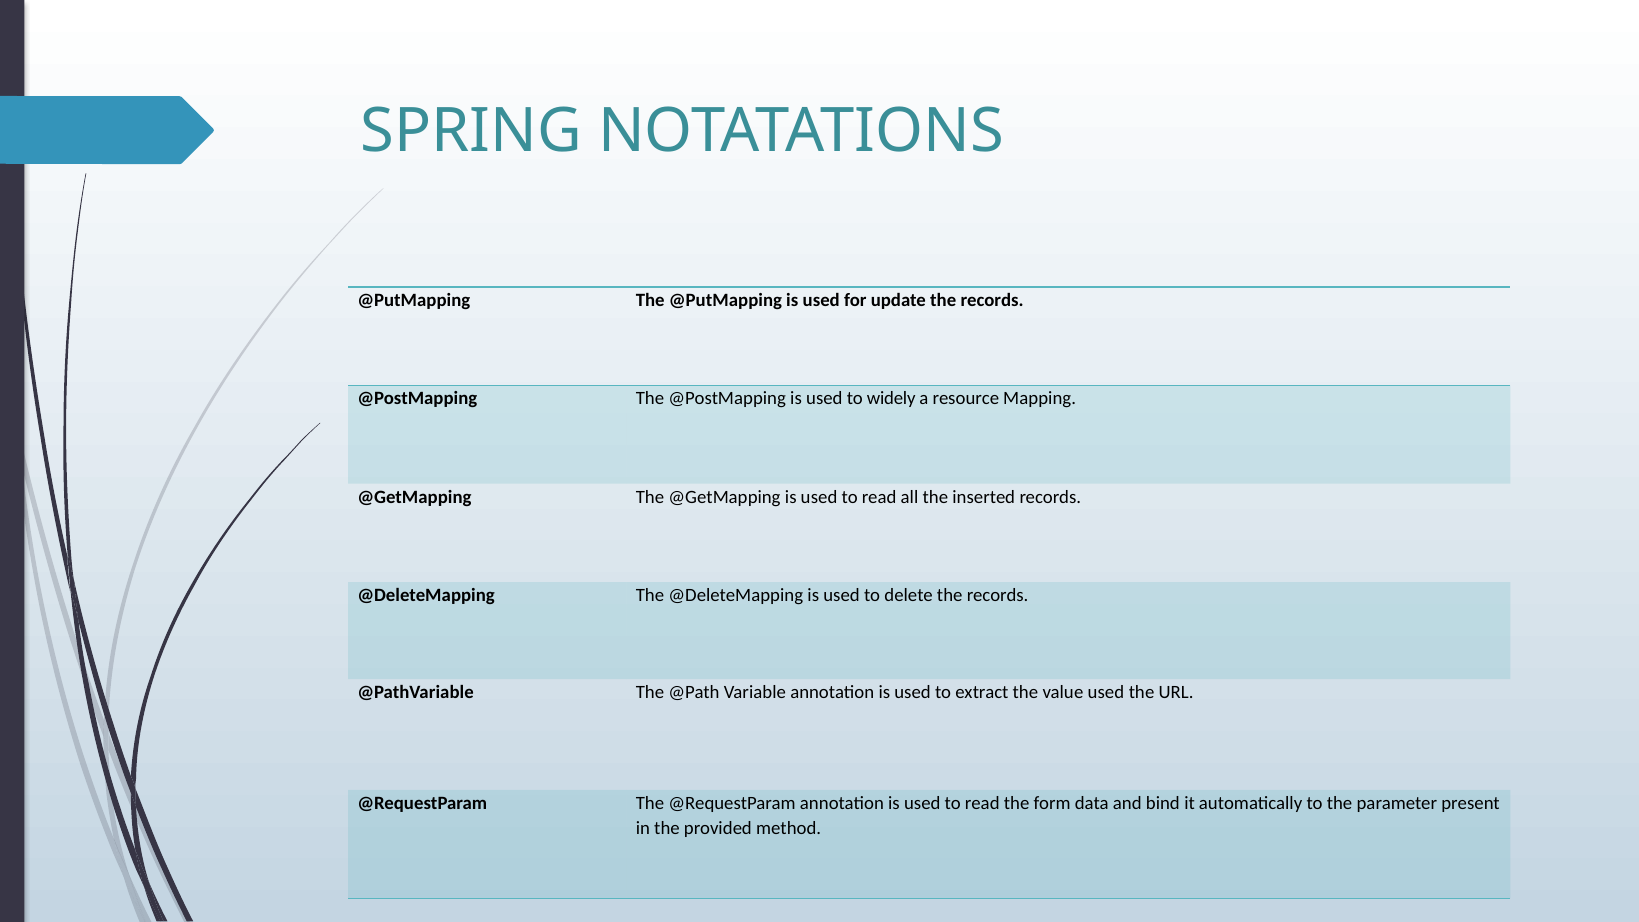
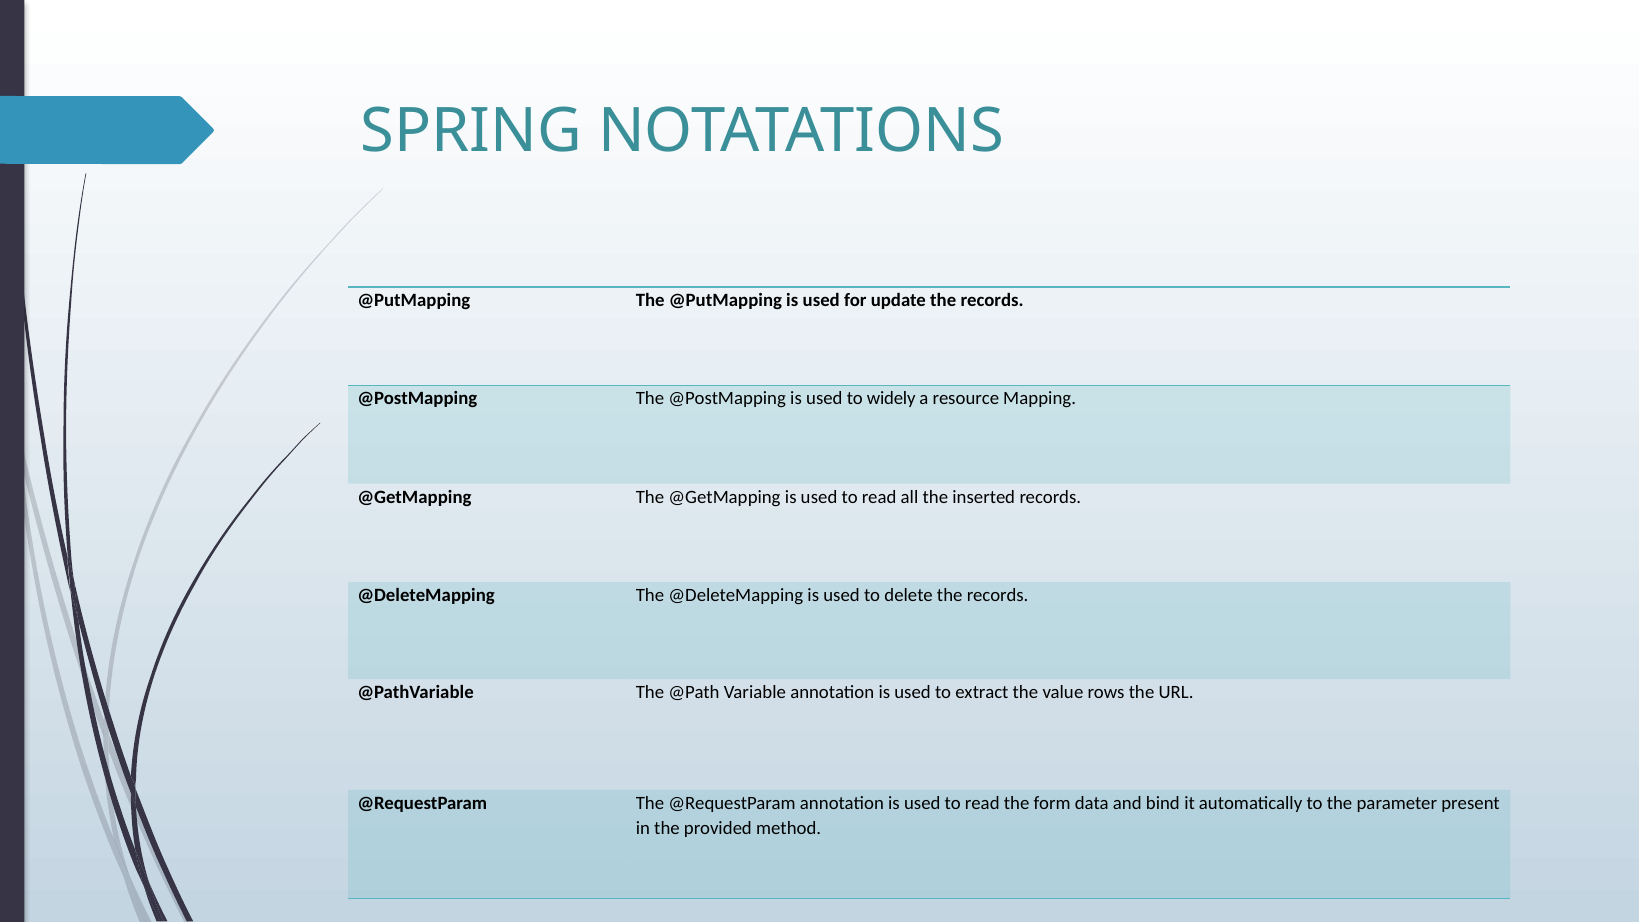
value used: used -> rows
